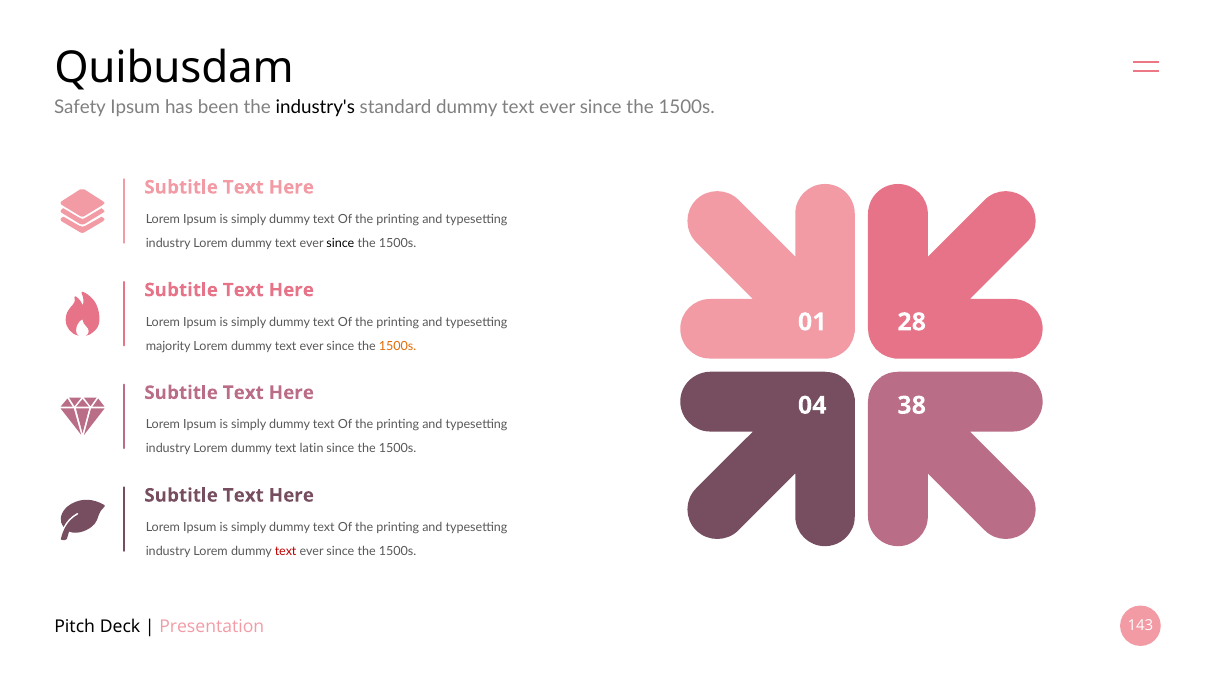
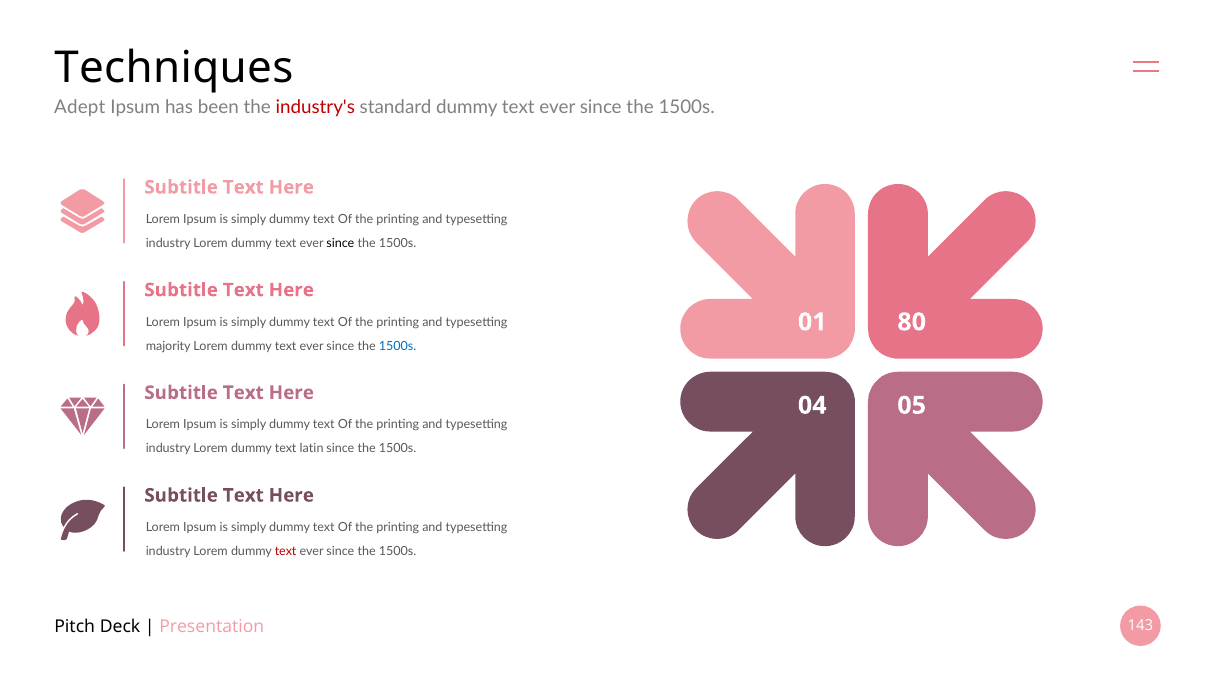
Quibusdam: Quibusdam -> Techniques
Safety: Safety -> Adept
industry's colour: black -> red
28: 28 -> 80
1500s at (398, 346) colour: orange -> blue
38: 38 -> 05
